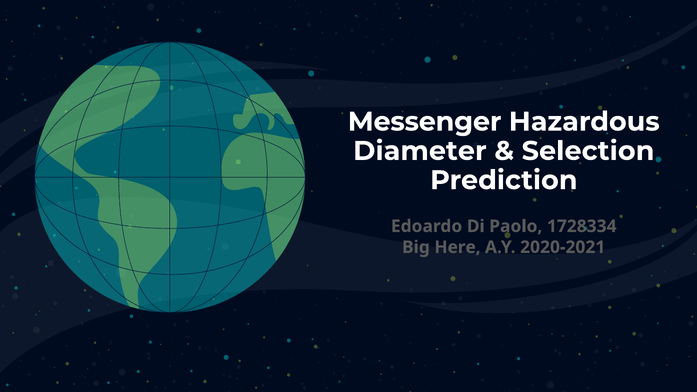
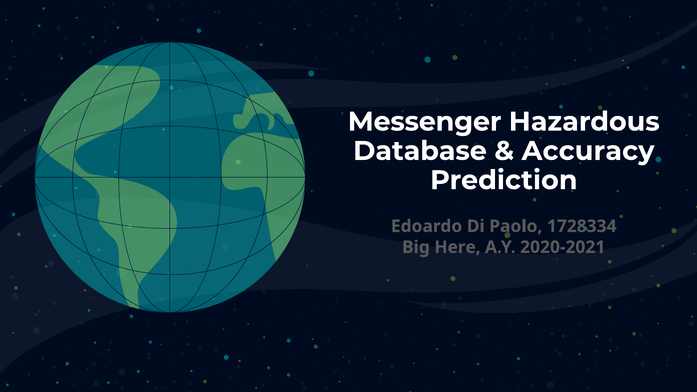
Diameter: Diameter -> Database
Selection: Selection -> Accuracy
